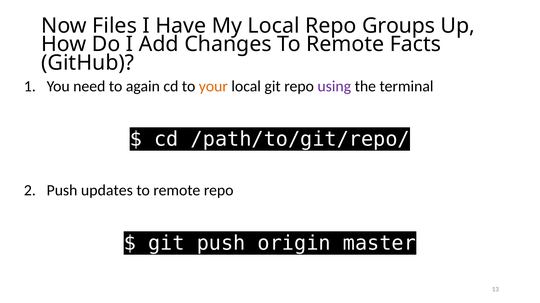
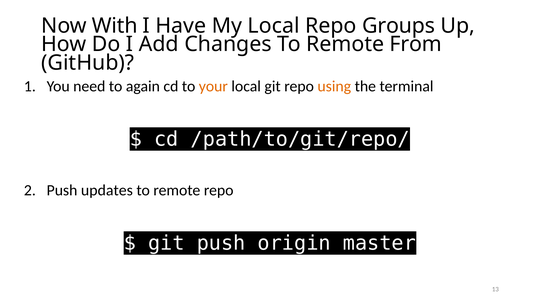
Files: Files -> With
Facts: Facts -> From
using colour: purple -> orange
